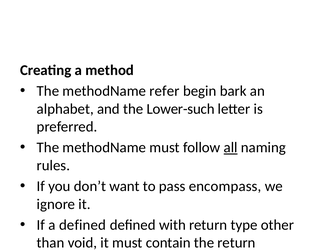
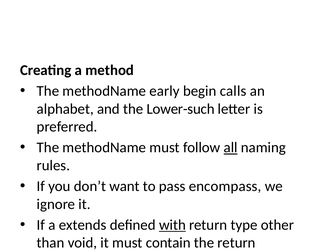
refer: refer -> early
bark: bark -> calls
a defined: defined -> extends
with underline: none -> present
